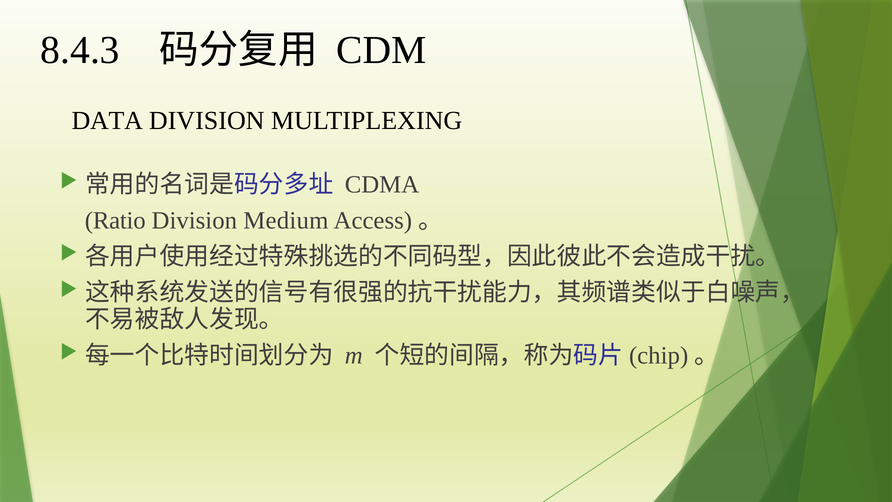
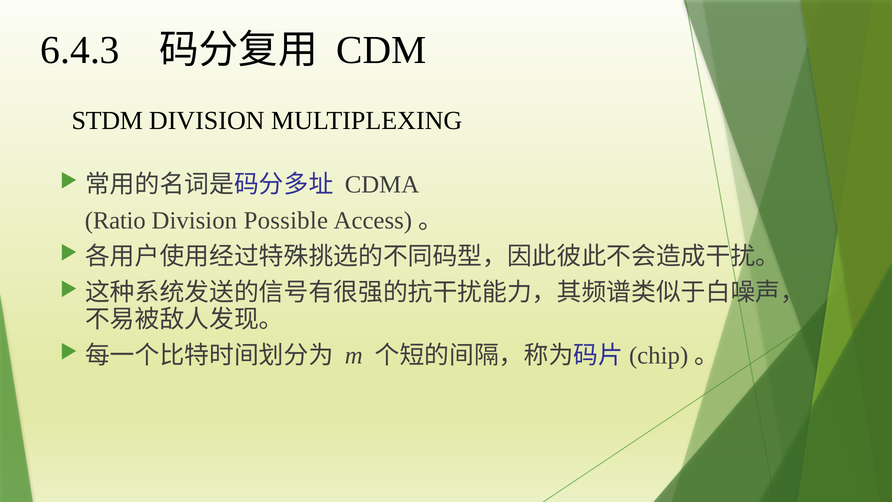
8.4.3: 8.4.3 -> 6.4.3
DATA: DATA -> STDM
Medium: Medium -> Possible
